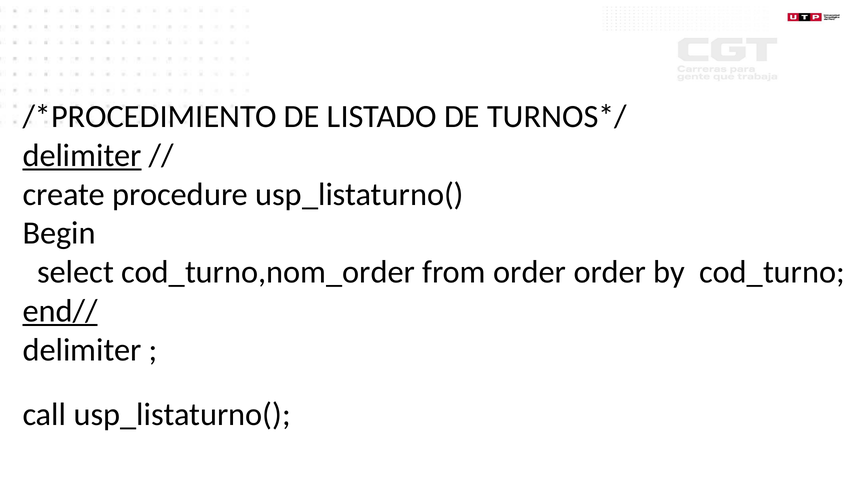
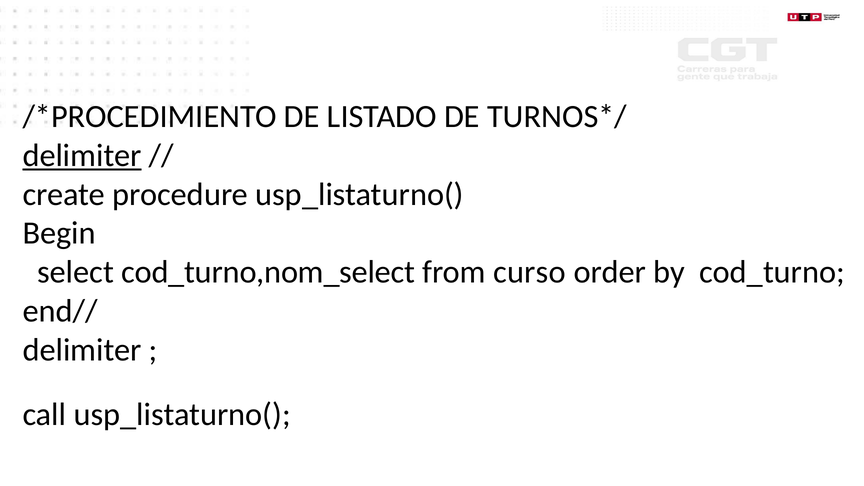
cod_turno,nom_order: cod_turno,nom_order -> cod_turno,nom_select
from order: order -> curso
end// underline: present -> none
